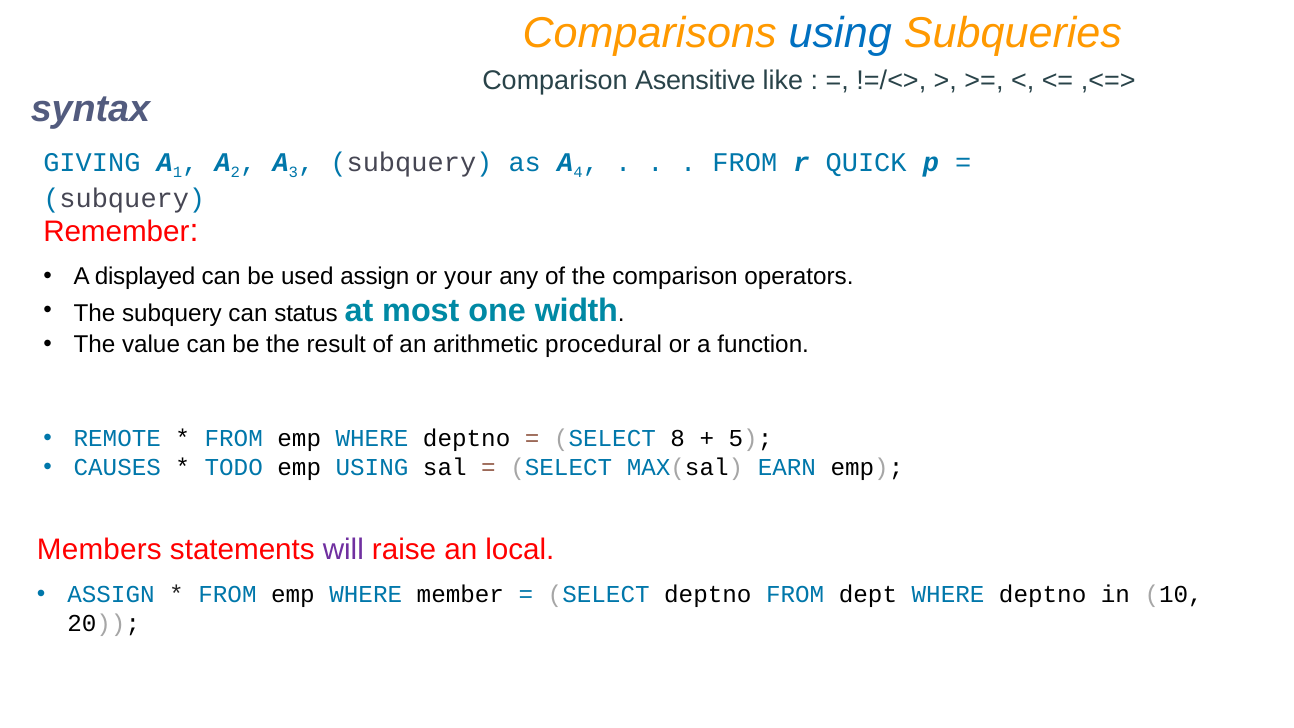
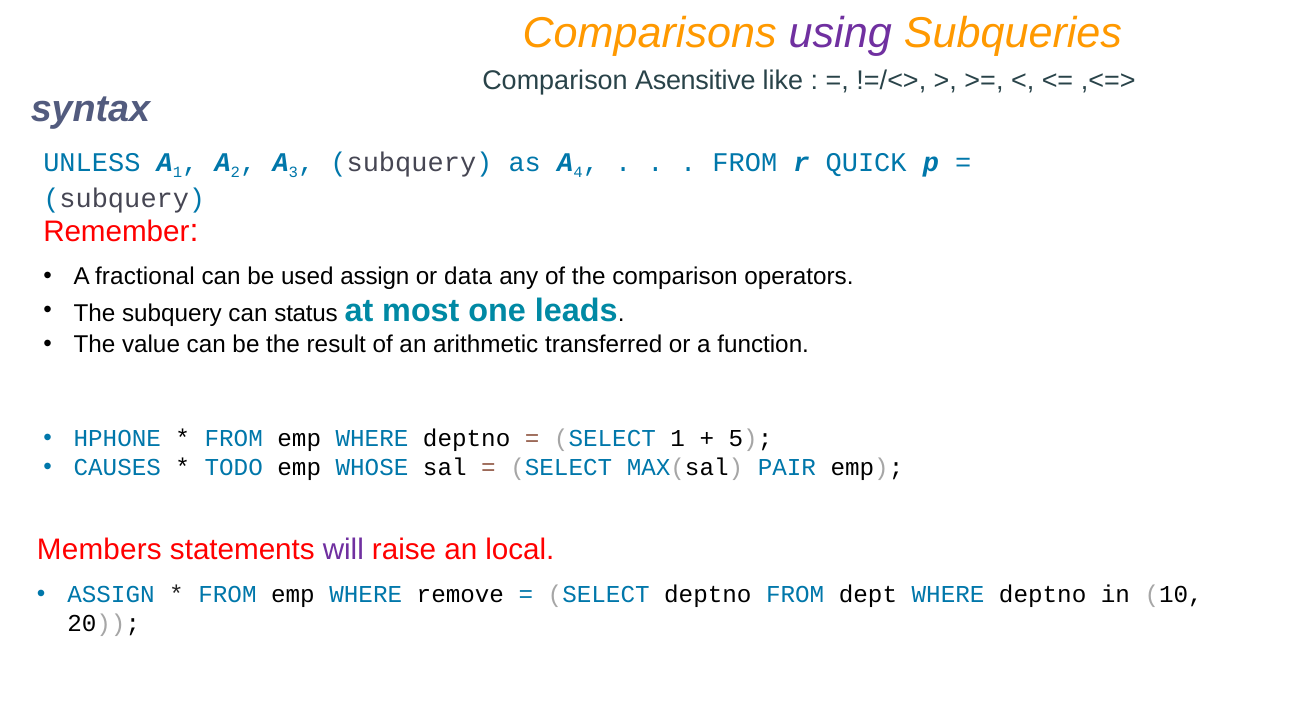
using at (840, 34) colour: blue -> purple
GIVING: GIVING -> UNLESS
displayed: displayed -> fractional
your: your -> data
width: width -> leads
procedural: procedural -> transferred
REMOTE: REMOTE -> HPHONE
SELECT 8: 8 -> 1
emp USING: USING -> WHOSE
EARN: EARN -> PAIR
member: member -> remove
